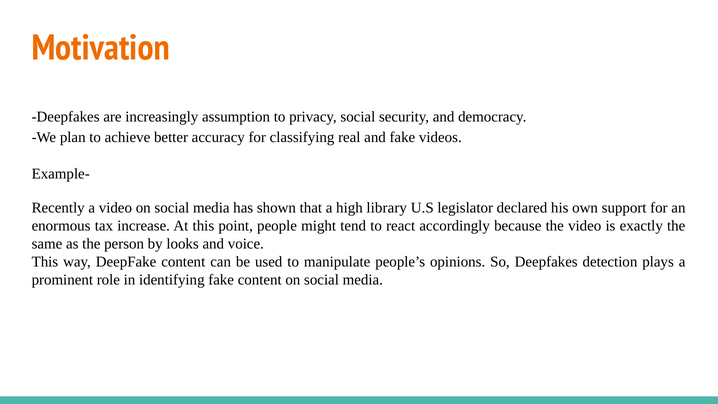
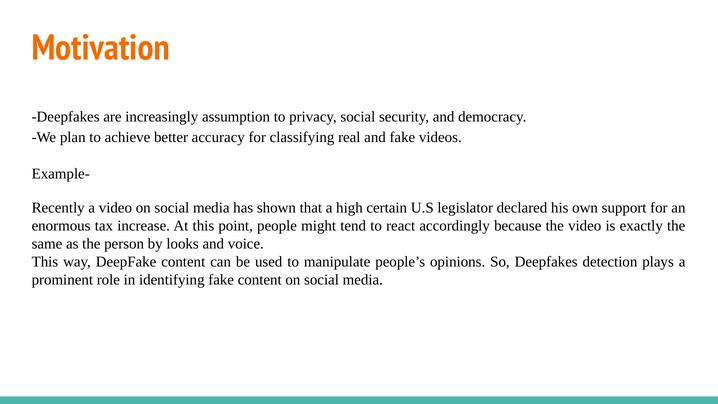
library: library -> certain
